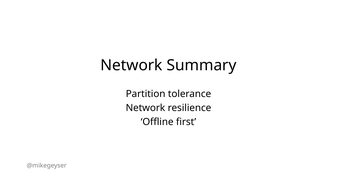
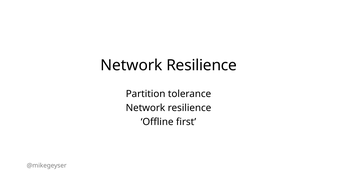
Summary at (201, 65): Summary -> Resilience
